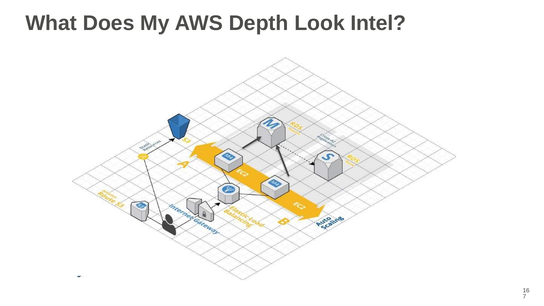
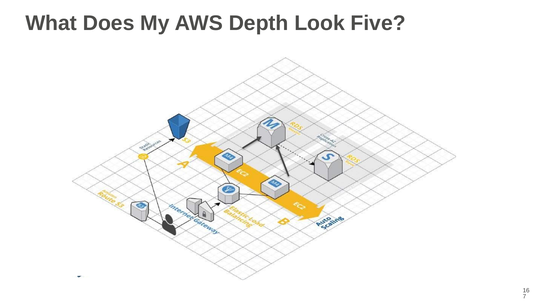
Intel: Intel -> Five
